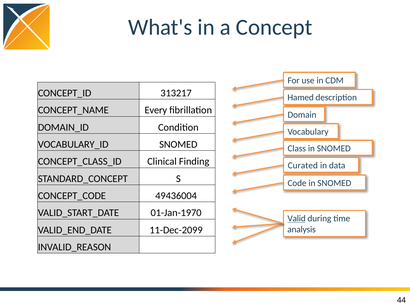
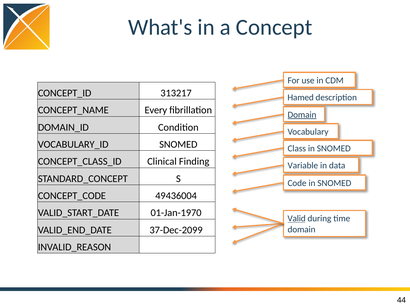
Domain at (302, 115) underline: none -> present
Curated: Curated -> Variable
11-Dec-2099: 11-Dec-2099 -> 37-Dec-2099
analysis at (302, 229): analysis -> domain
